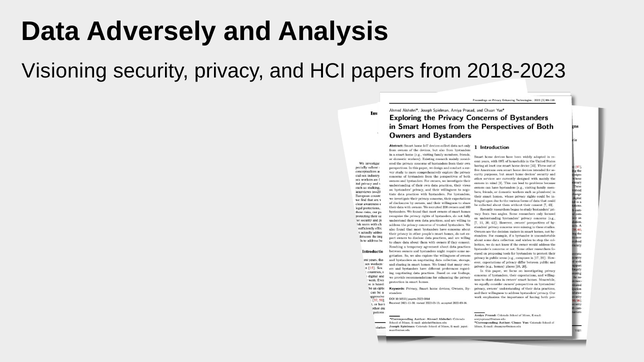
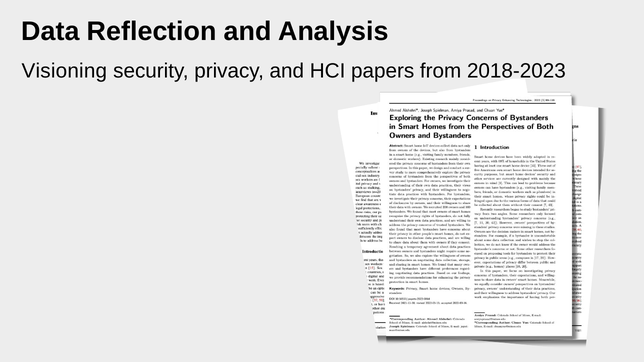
Adversely: Adversely -> Reflection
